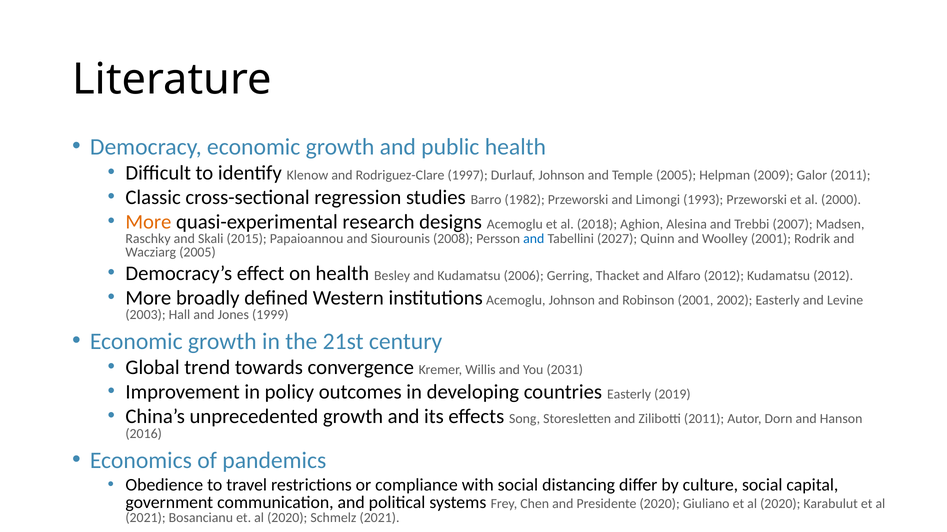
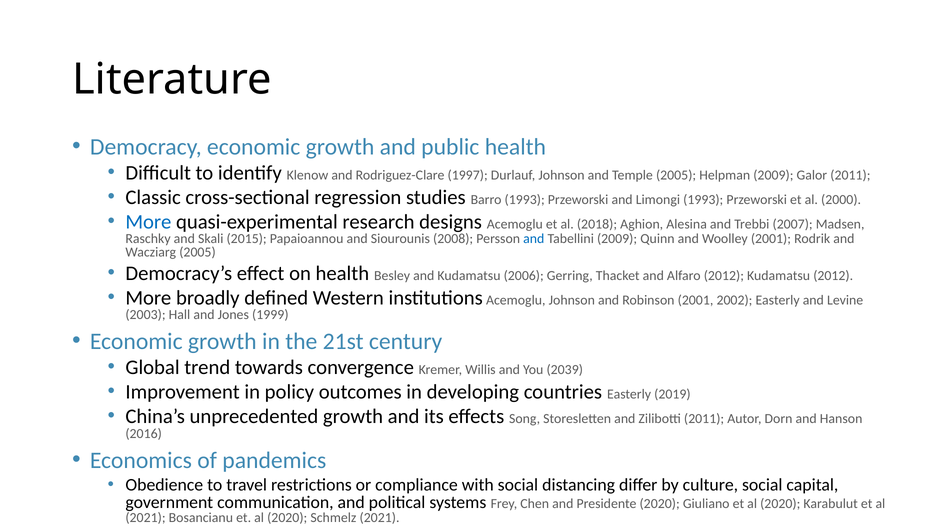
Barro 1982: 1982 -> 1993
More at (148, 222) colour: orange -> blue
Tabellini 2027: 2027 -> 2009
2031: 2031 -> 2039
